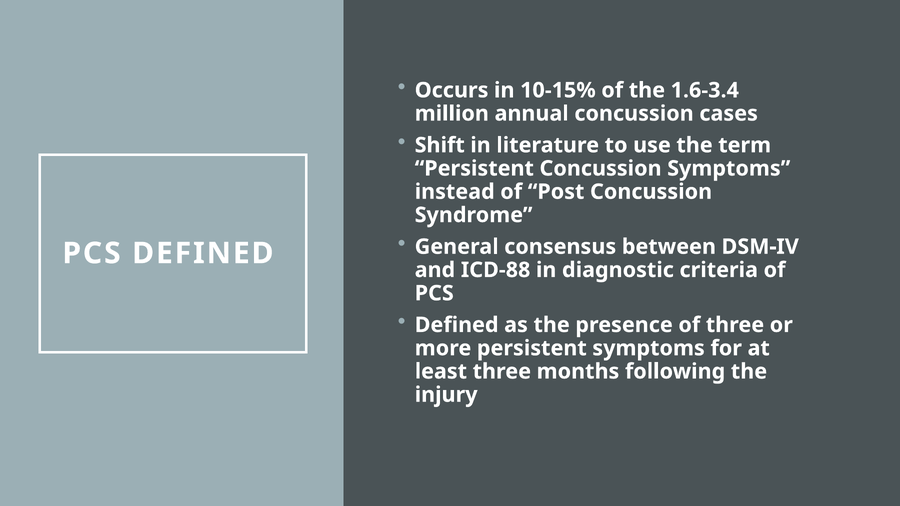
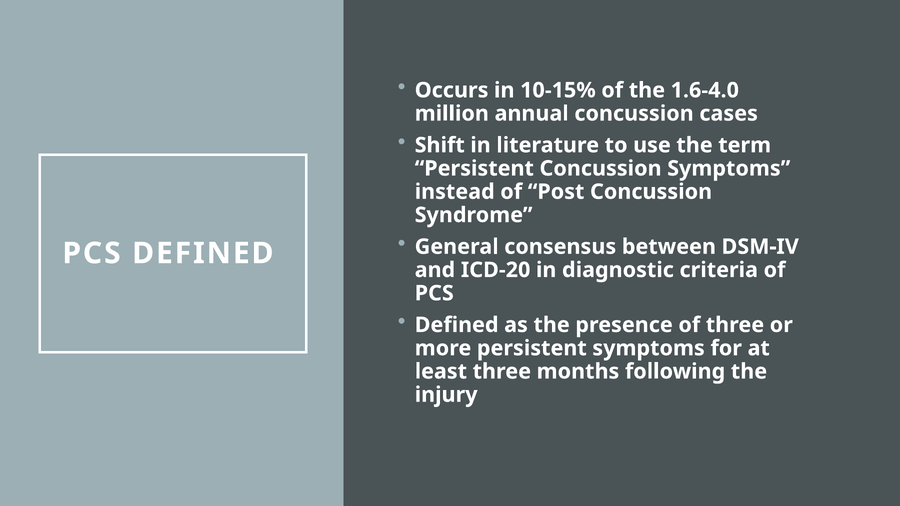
1.6-3.4: 1.6-3.4 -> 1.6-4.0
ICD-88: ICD-88 -> ICD-20
